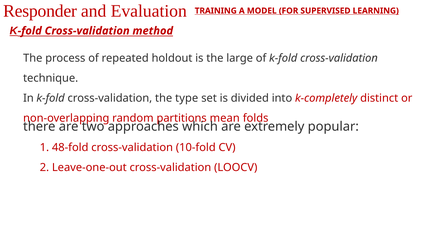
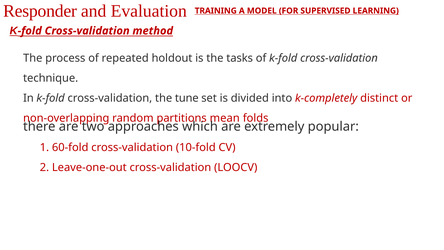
large: large -> tasks
type: type -> tune
48-fold: 48-fold -> 60-fold
